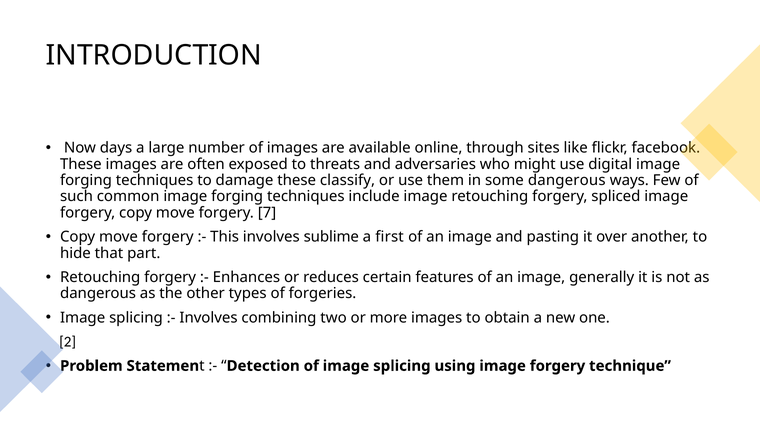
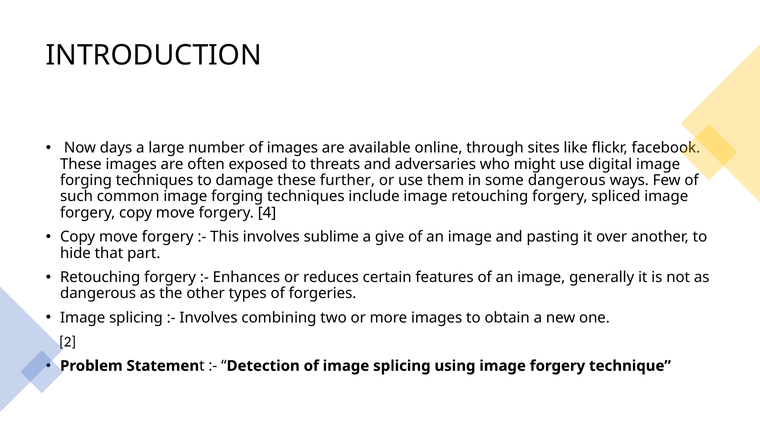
classify: classify -> further
7: 7 -> 4
first: first -> give
